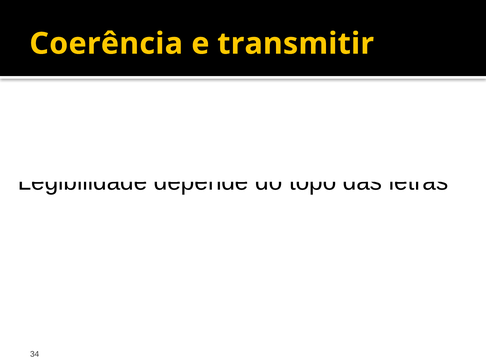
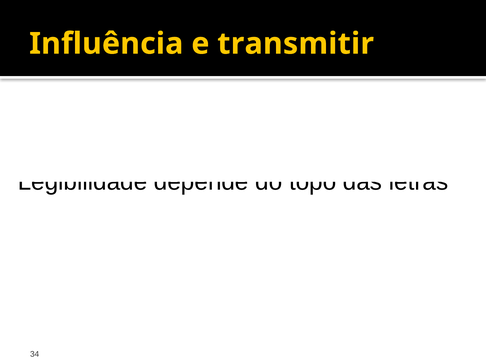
Coerência: Coerência -> Influência
